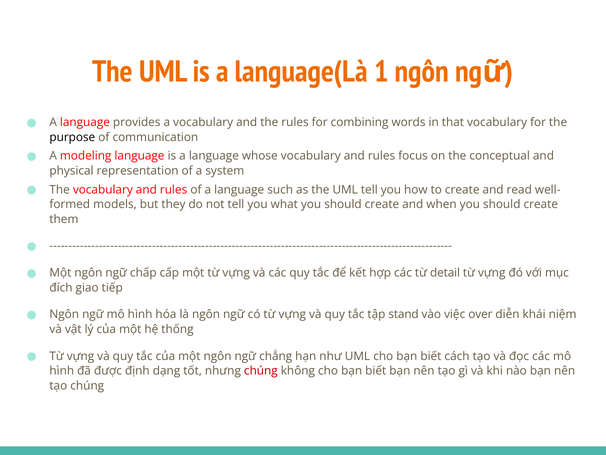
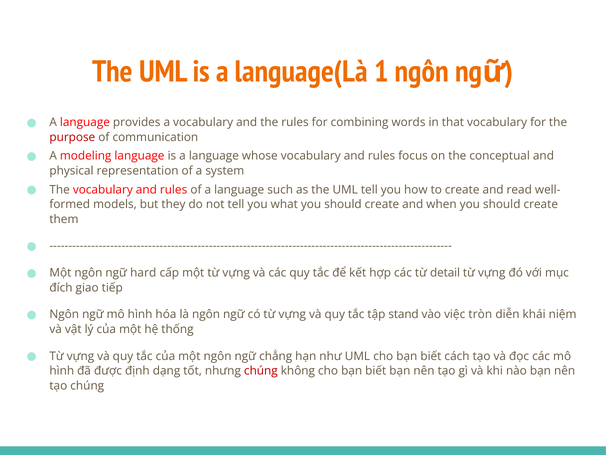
purpose colour: black -> red
chấp: chấp -> hard
over: over -> tròn
